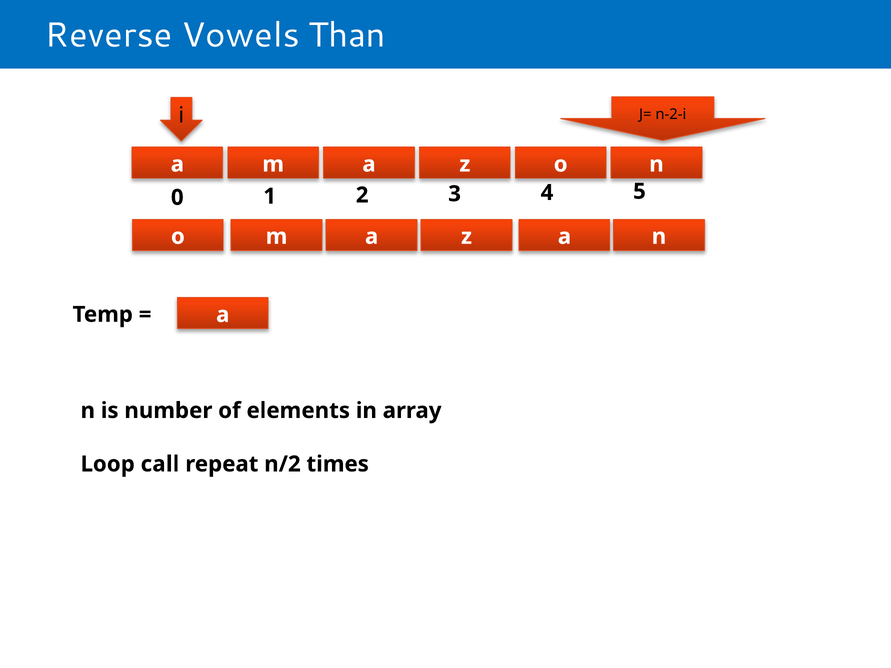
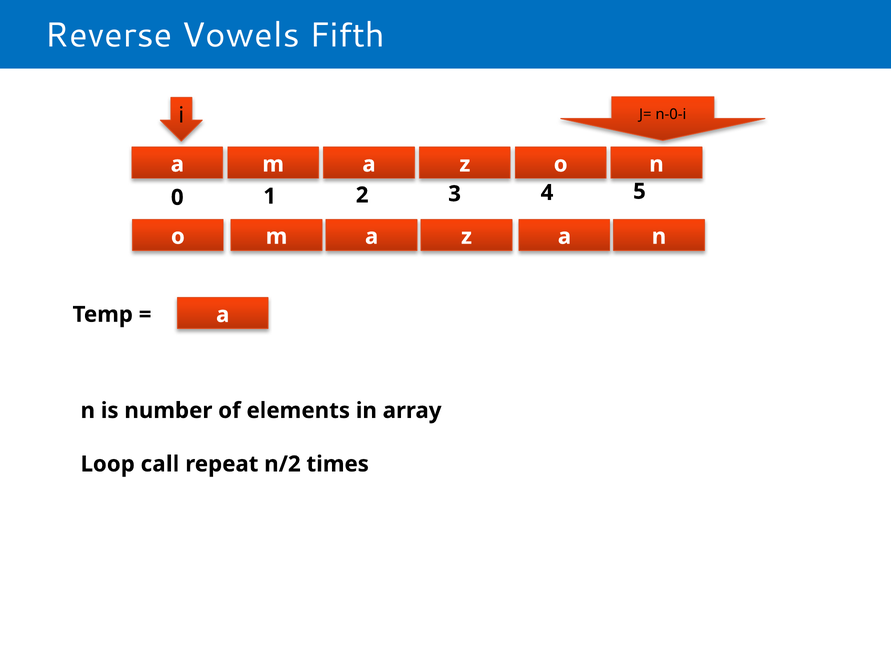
Than: Than -> Fifth
n-2-i: n-2-i -> n-0-i
